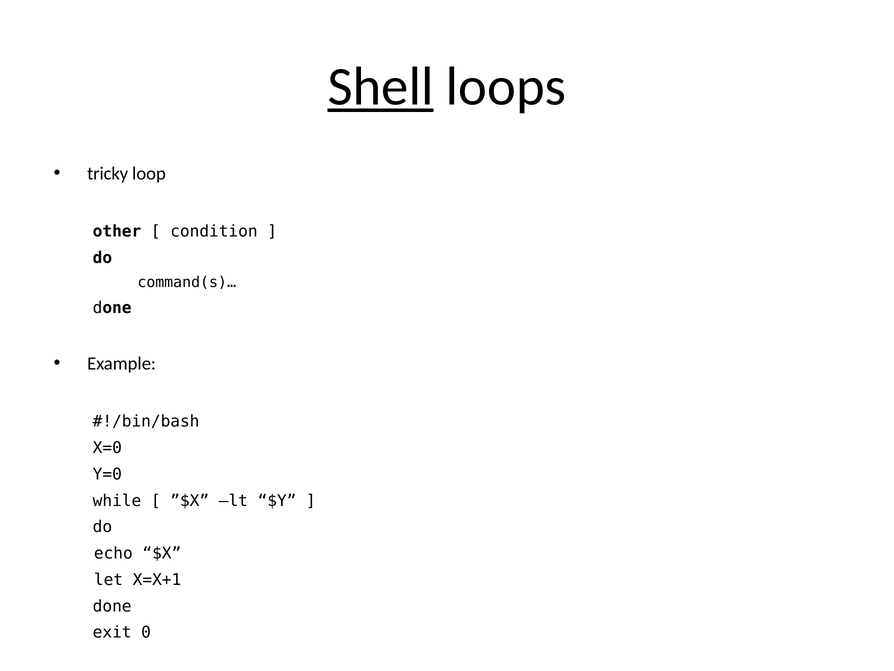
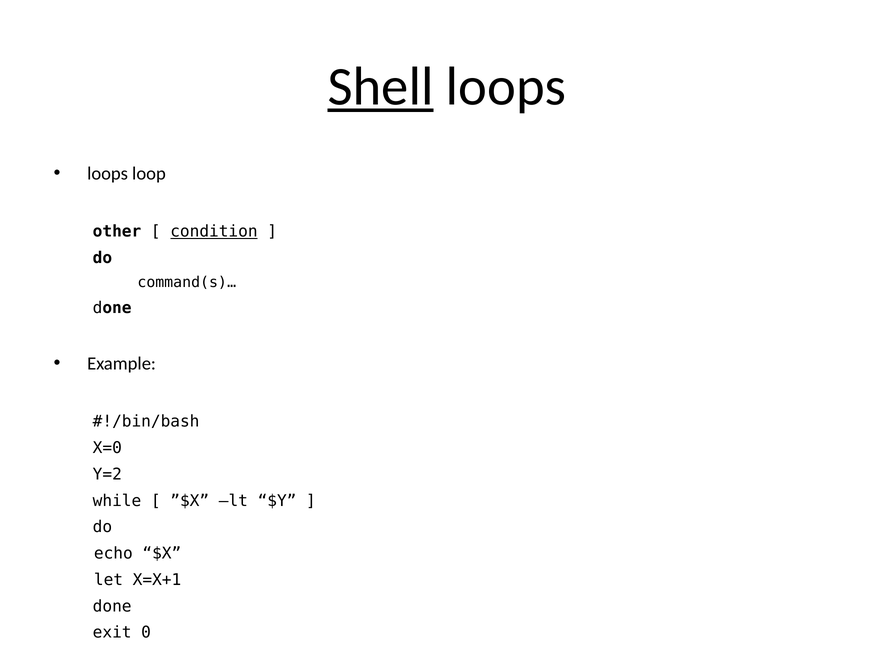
tricky at (108, 173): tricky -> loops
condition underline: none -> present
Y=0: Y=0 -> Y=2
